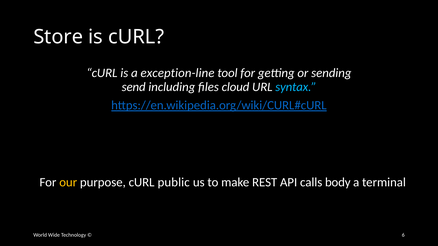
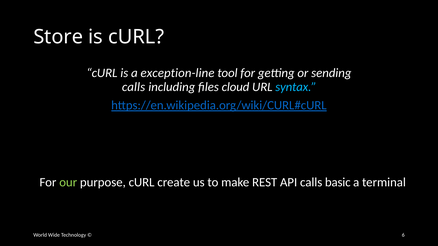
send at (134, 87): send -> calls
our colour: yellow -> light green
public: public -> create
body: body -> basic
